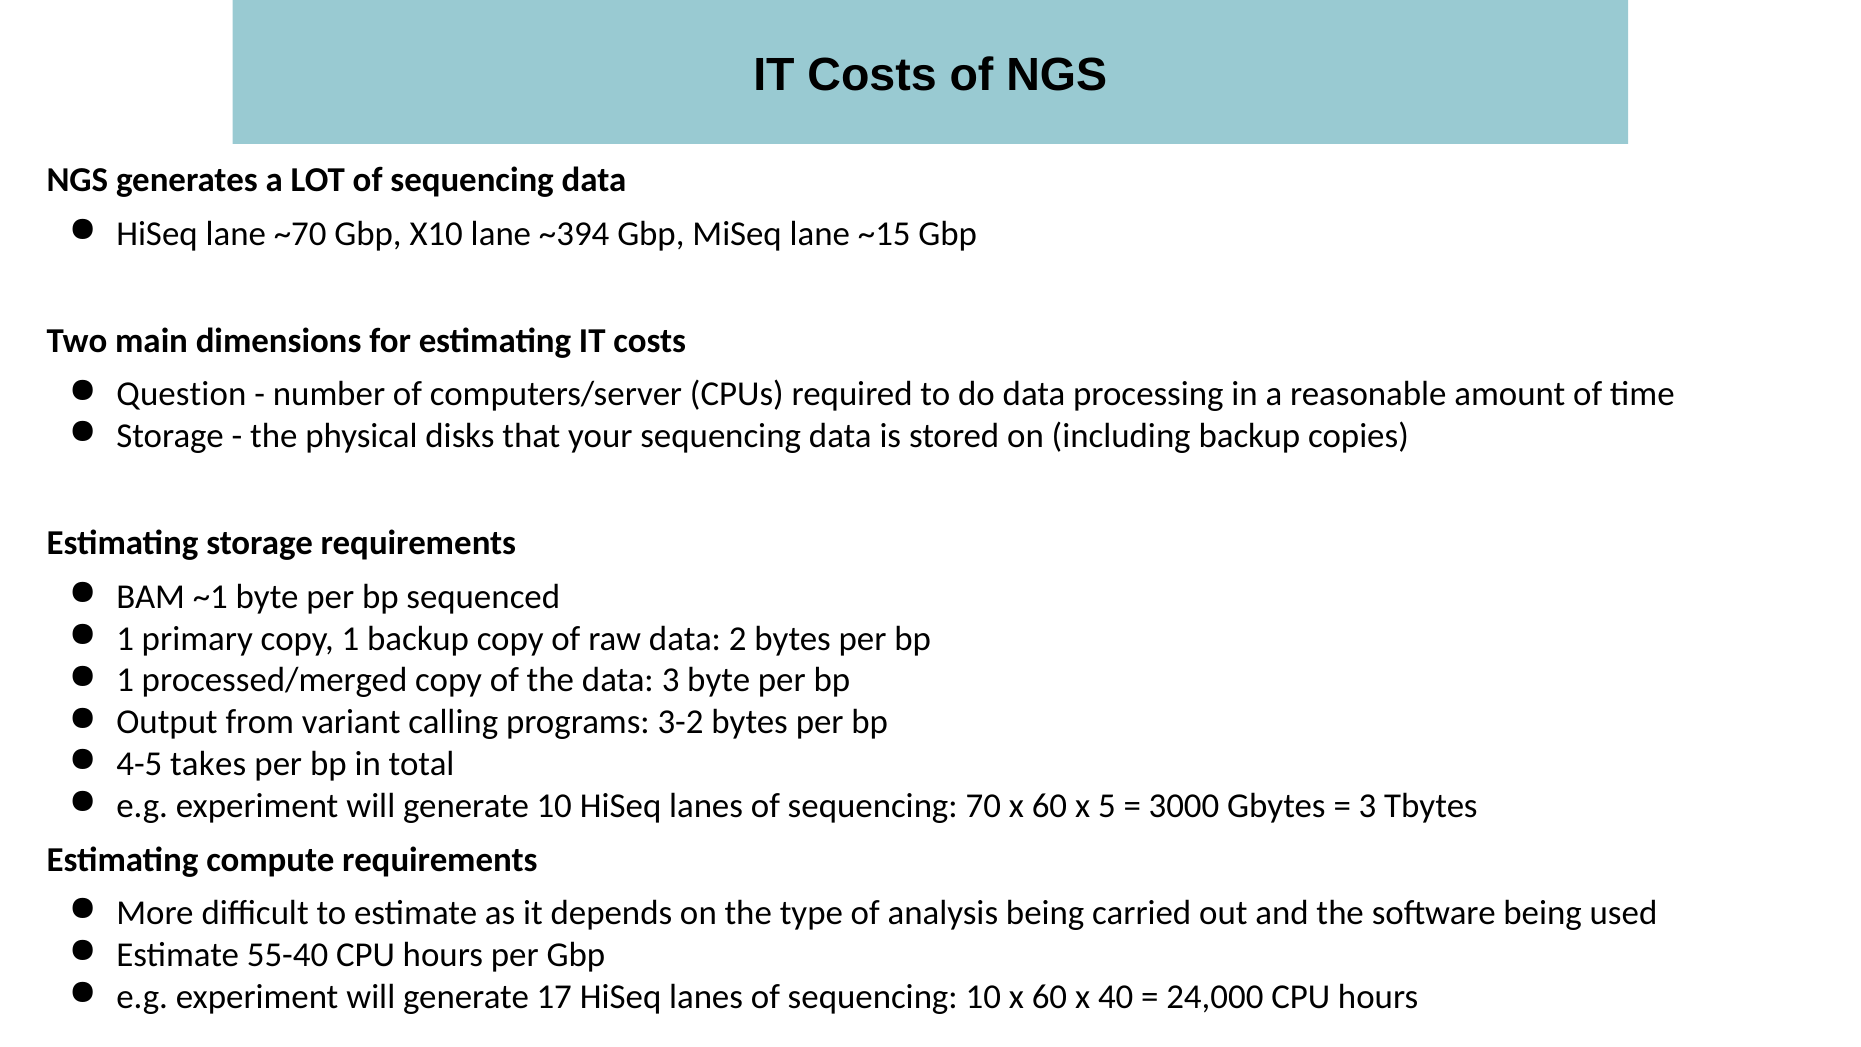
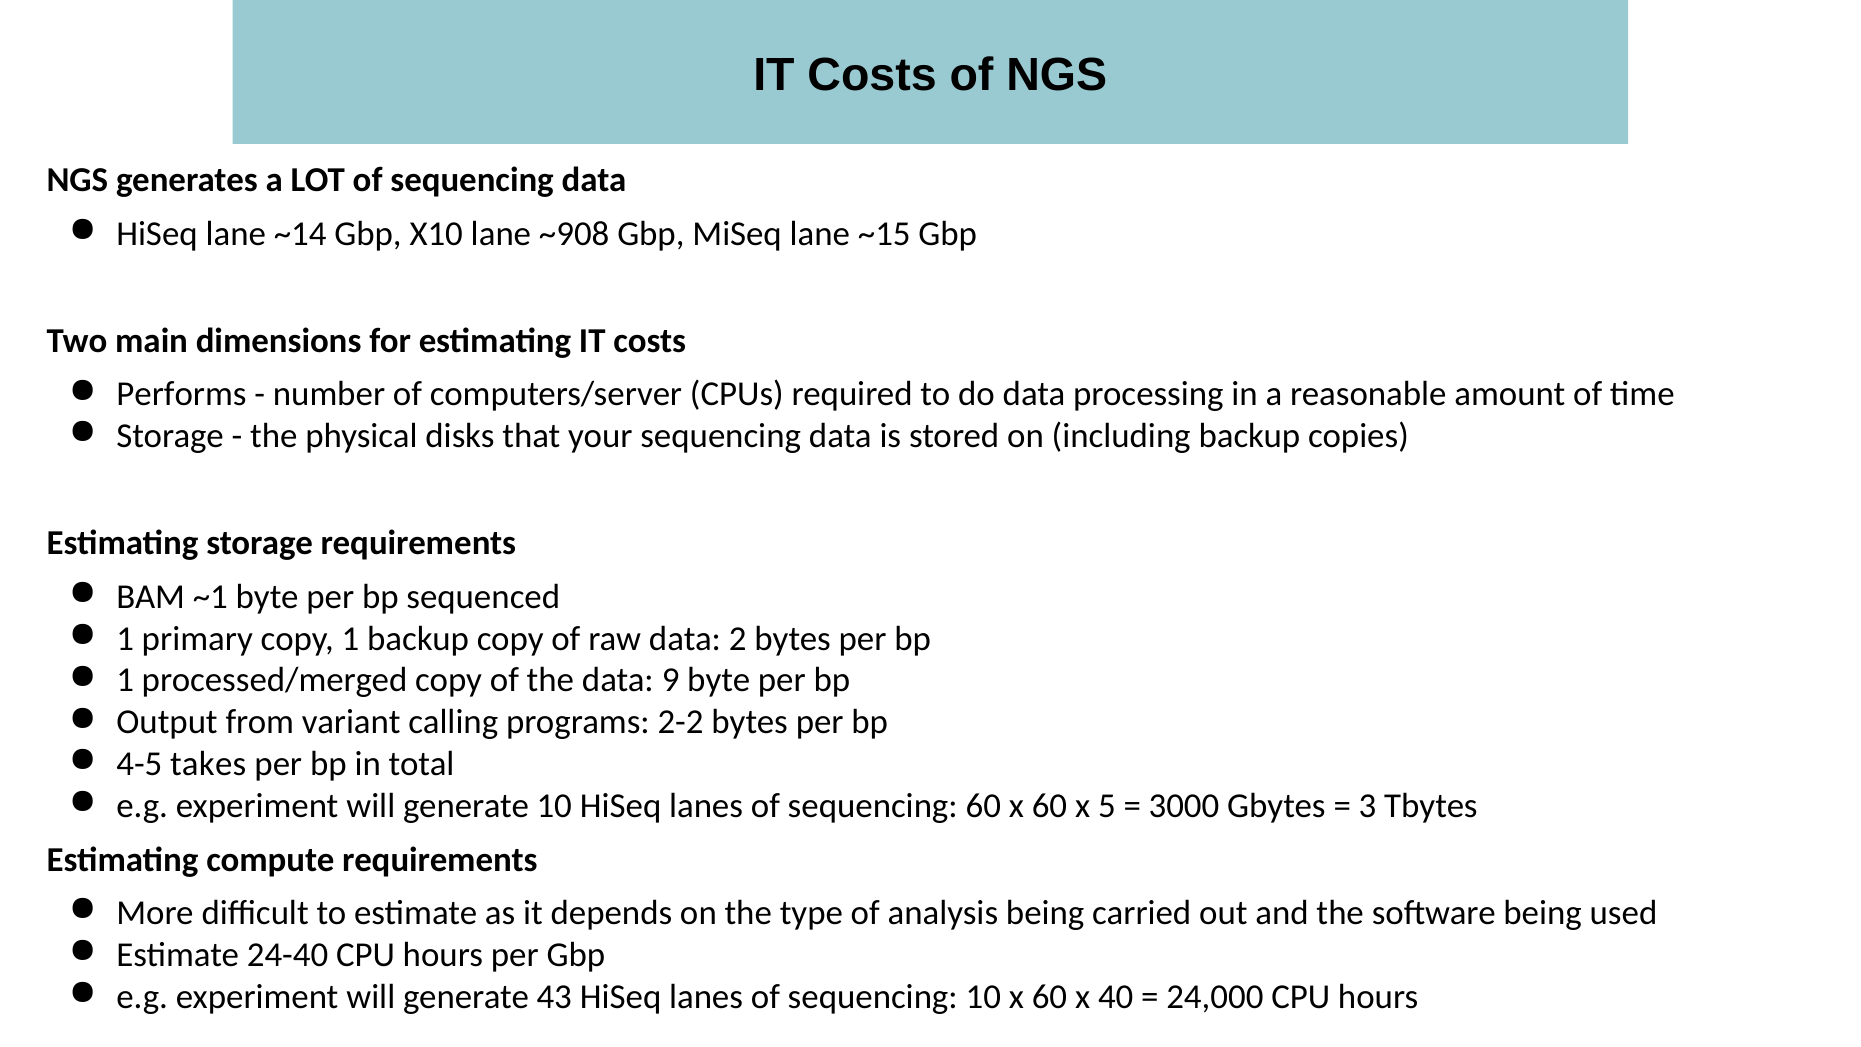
~70: ~70 -> ~14
~394: ~394 -> ~908
Question: Question -> Performs
data 3: 3 -> 9
3-2: 3-2 -> 2-2
sequencing 70: 70 -> 60
55-40: 55-40 -> 24-40
17: 17 -> 43
